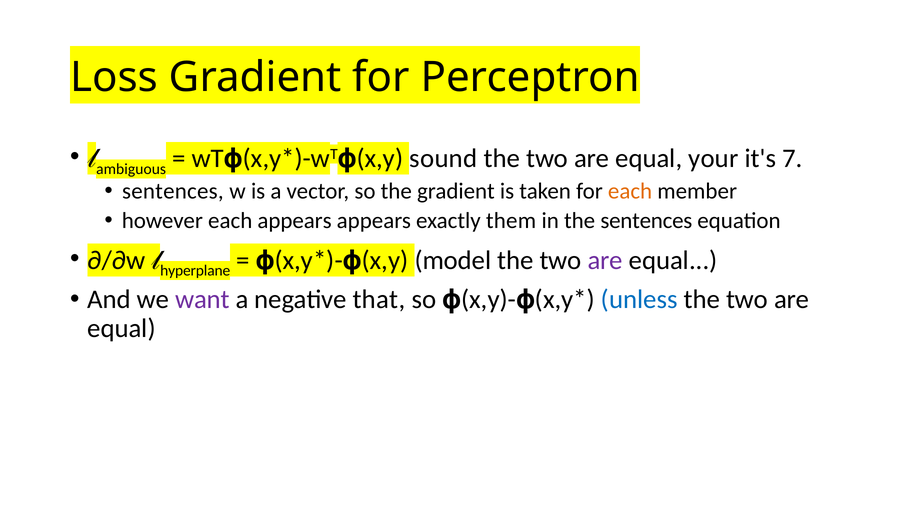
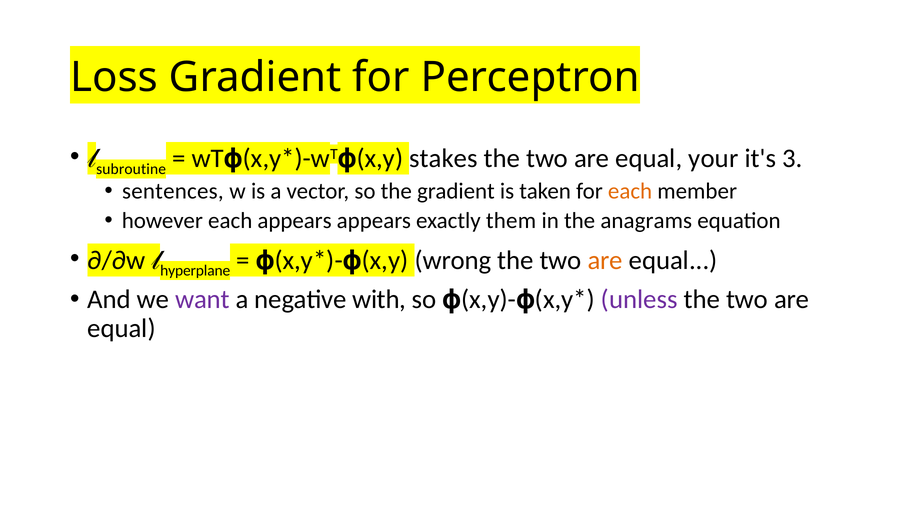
ambiguous: ambiguous -> subroutine
sound: sound -> stakes
7: 7 -> 3
the sentences: sentences -> anagrams
model: model -> wrong
are at (605, 260) colour: purple -> orange
that: that -> with
unless colour: blue -> purple
